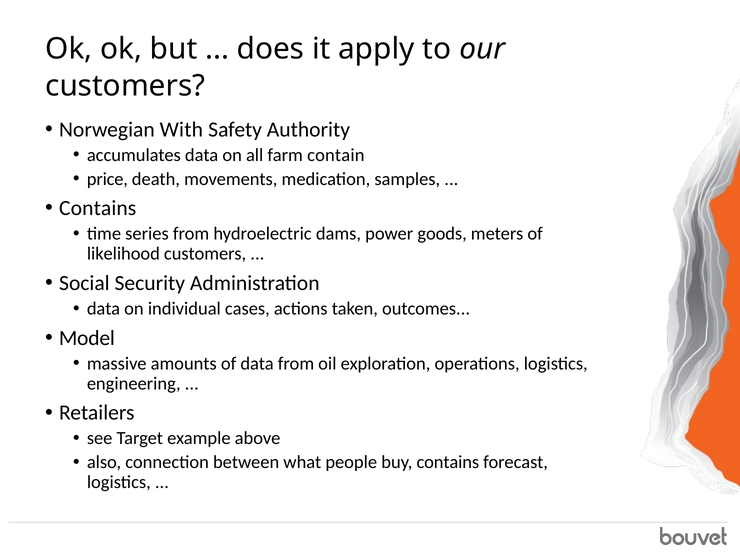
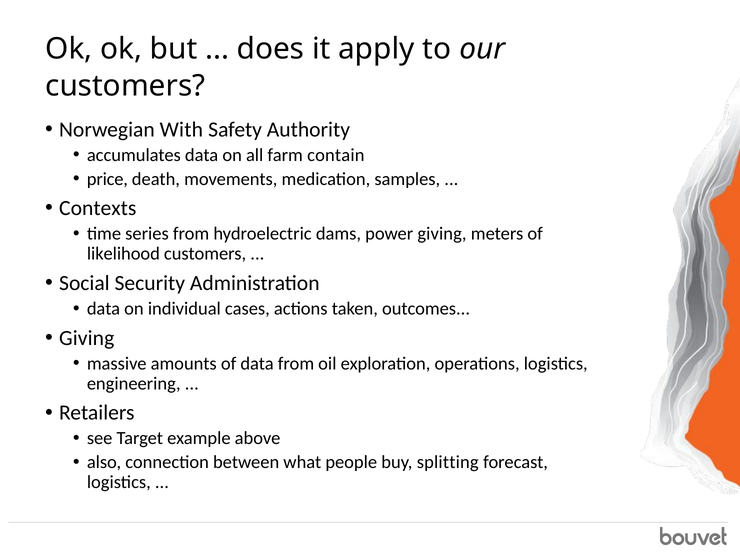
Contains at (98, 208): Contains -> Contexts
power goods: goods -> giving
Model at (87, 338): Model -> Giving
buy contains: contains -> splitting
